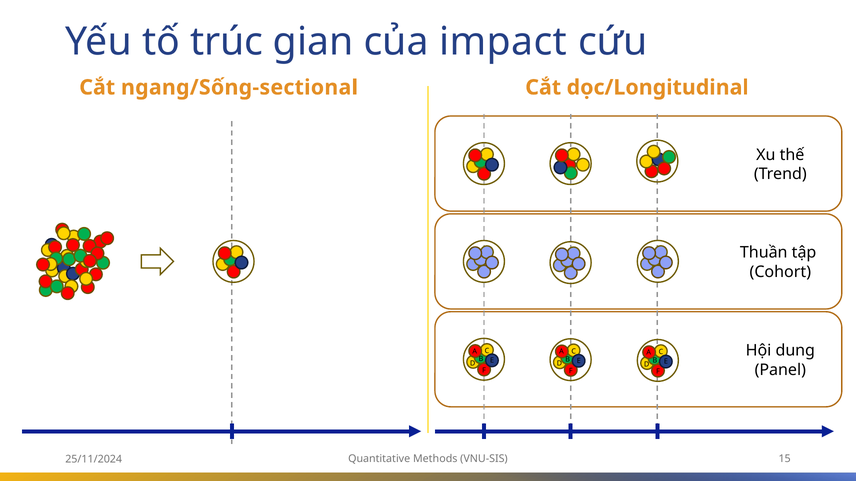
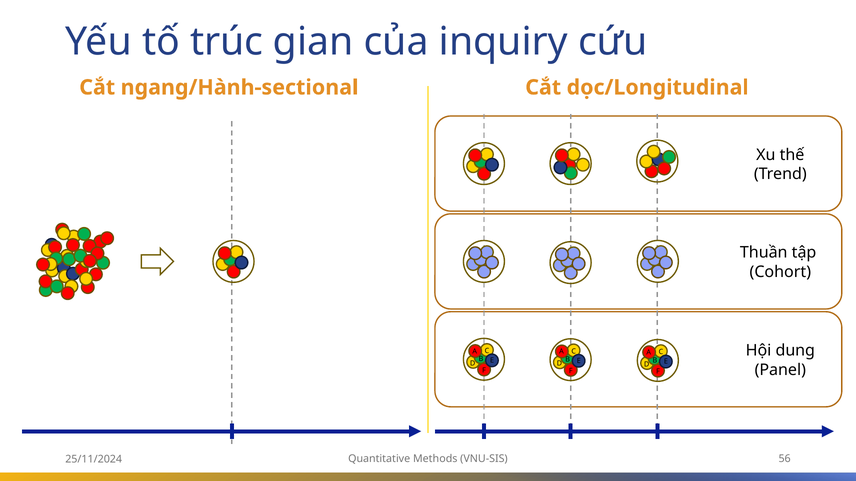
impact: impact -> inquiry
ngang/Sống-sectional: ngang/Sống-sectional -> ngang/Hành-sectional
15: 15 -> 56
